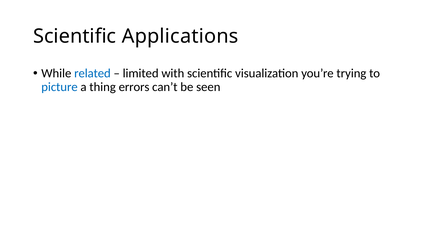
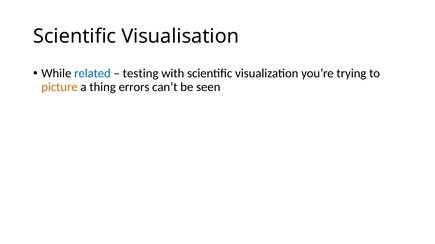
Applications: Applications -> Visualisation
limited: limited -> testing
picture colour: blue -> orange
